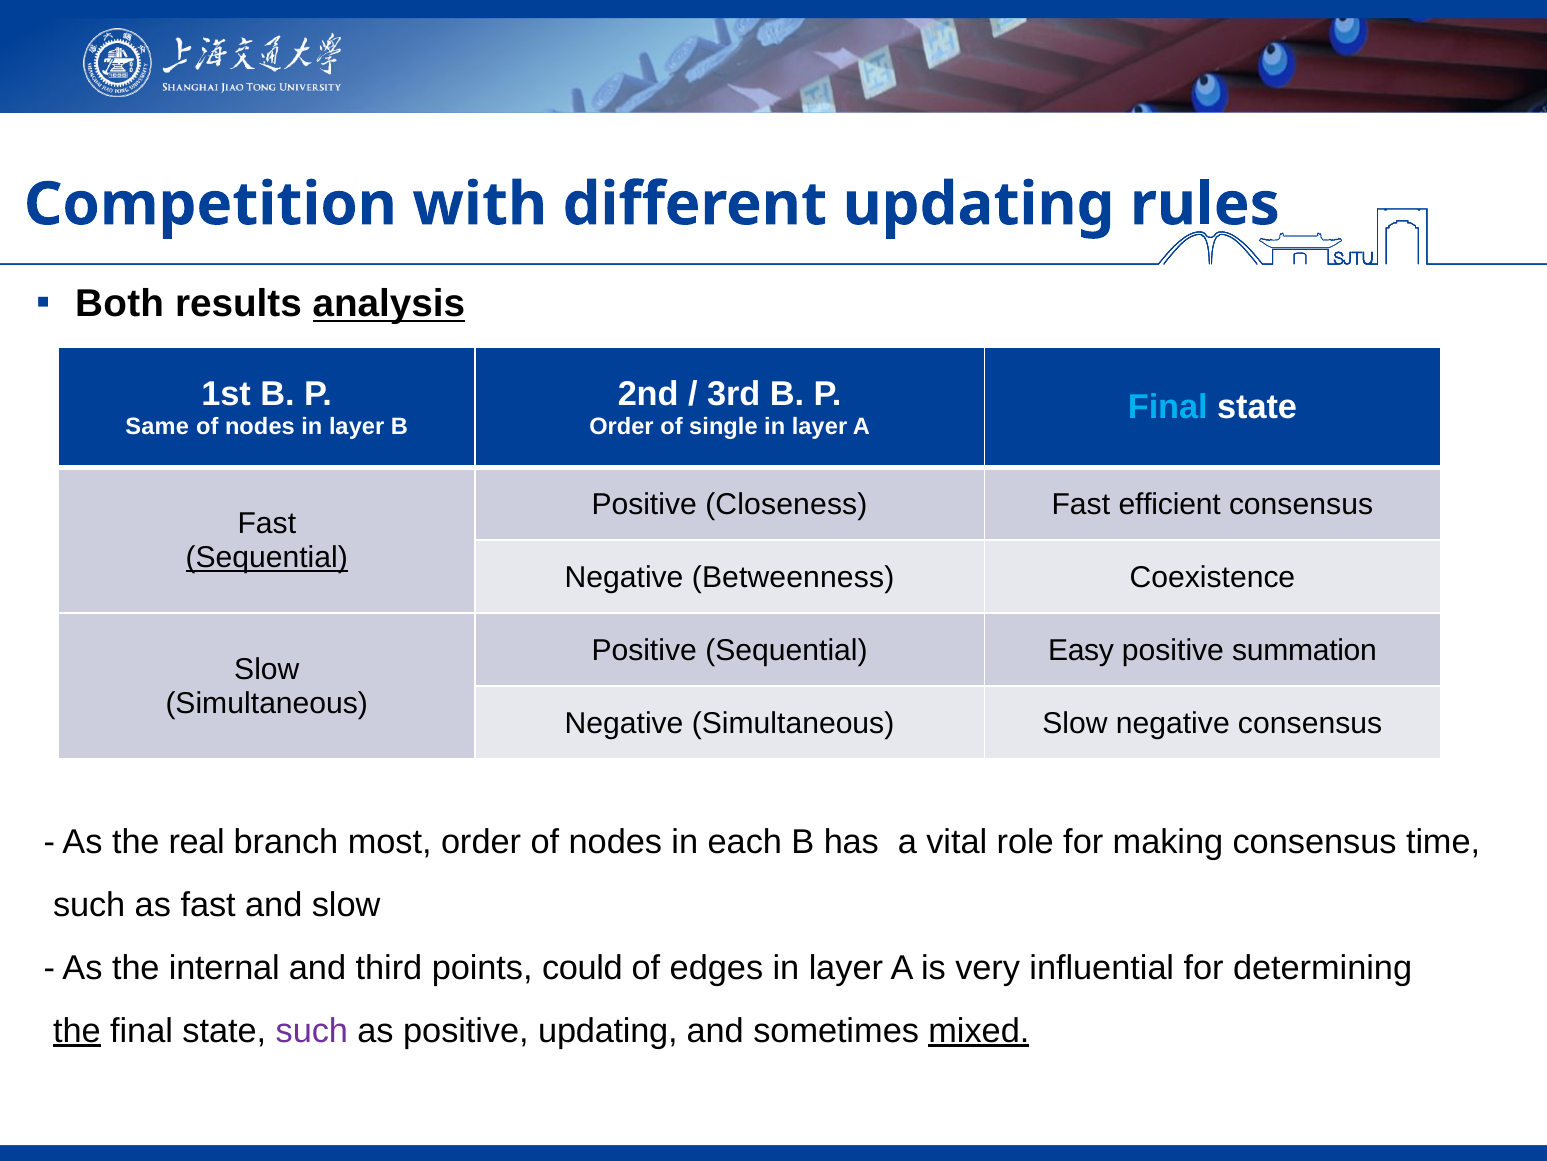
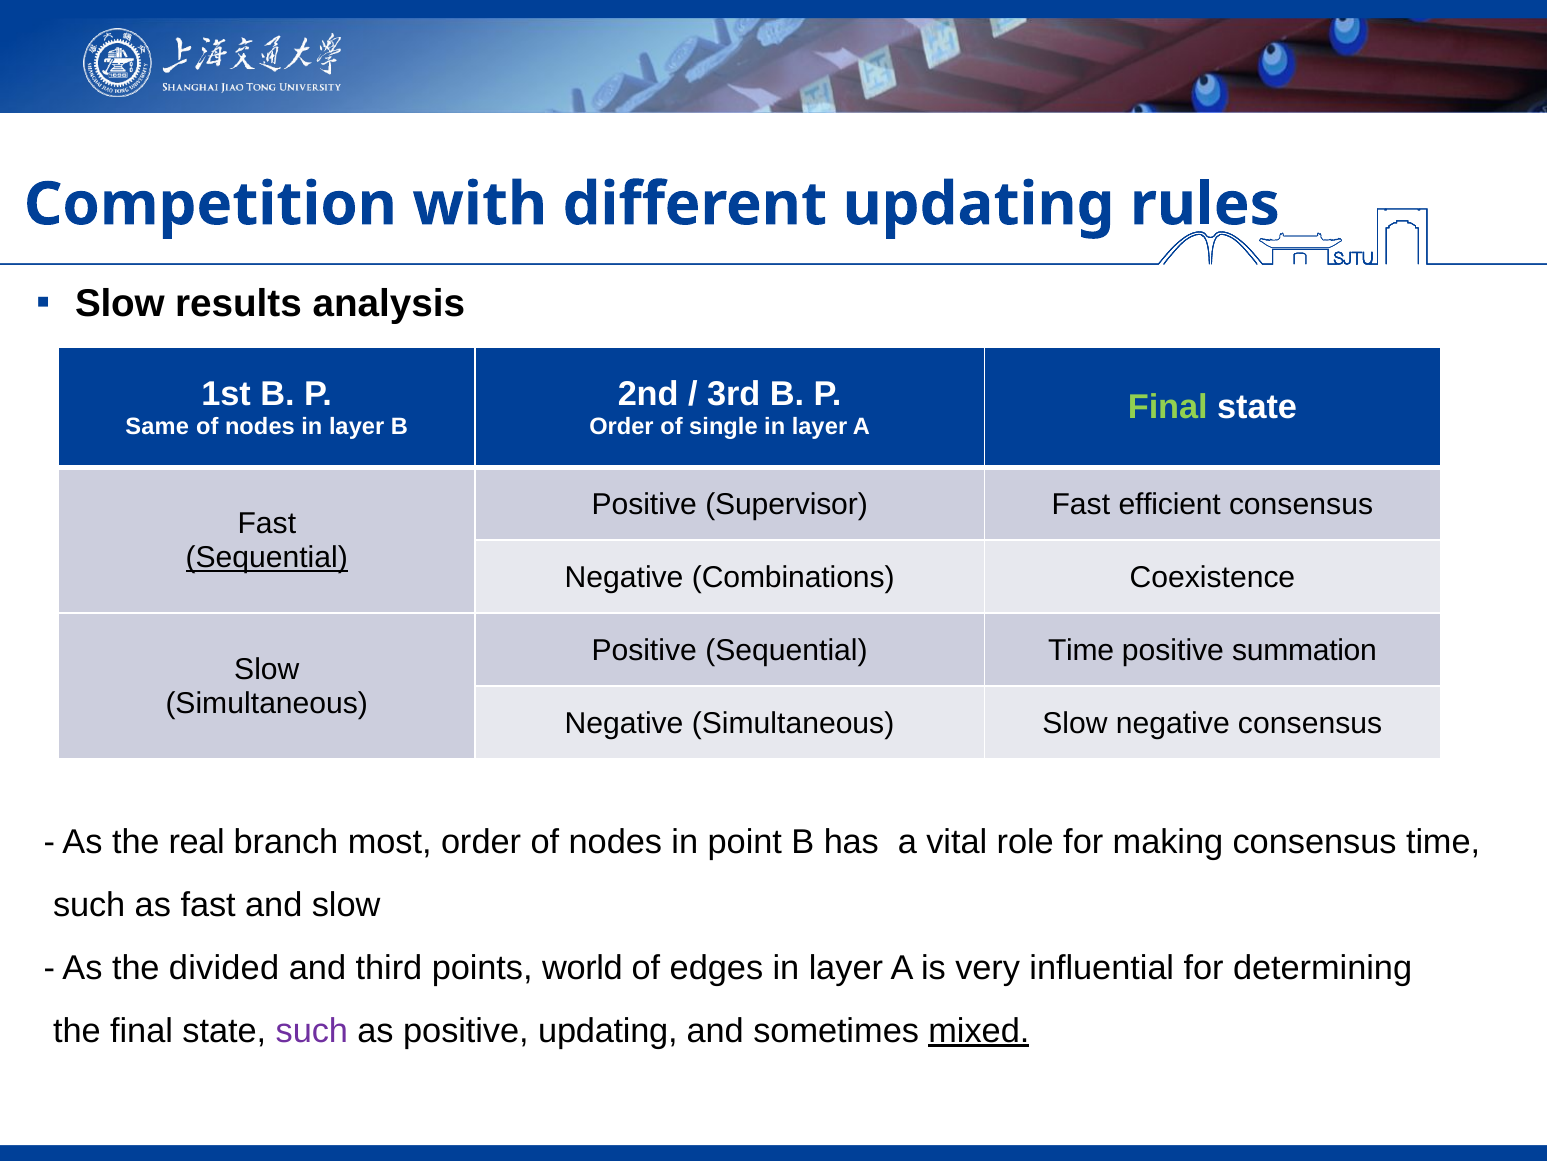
Both at (120, 304): Both -> Slow
analysis underline: present -> none
Final at (1168, 407) colour: light blue -> light green
Closeness: Closeness -> Supervisor
Betweenness: Betweenness -> Combinations
Sequential Easy: Easy -> Time
each: each -> point
internal: internal -> divided
could: could -> world
the at (77, 1030) underline: present -> none
